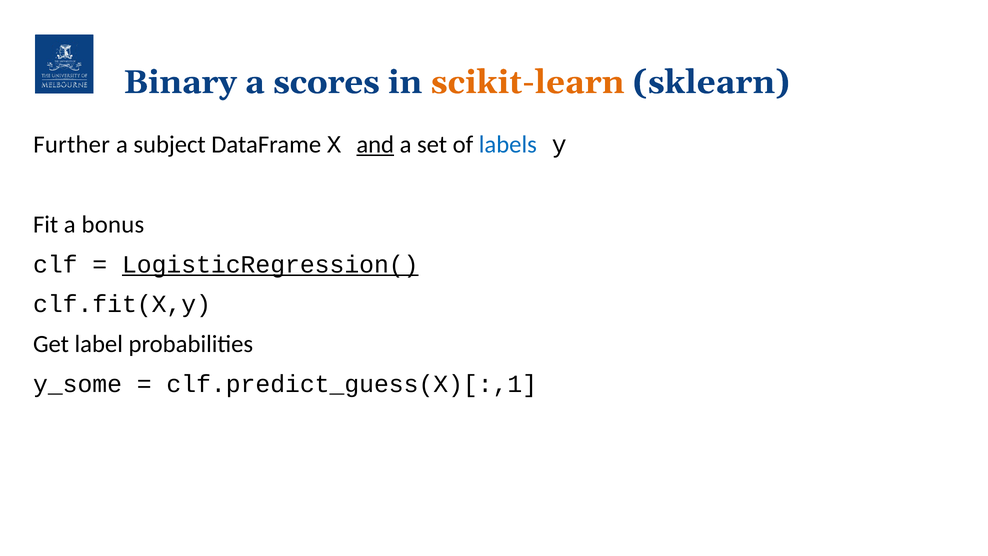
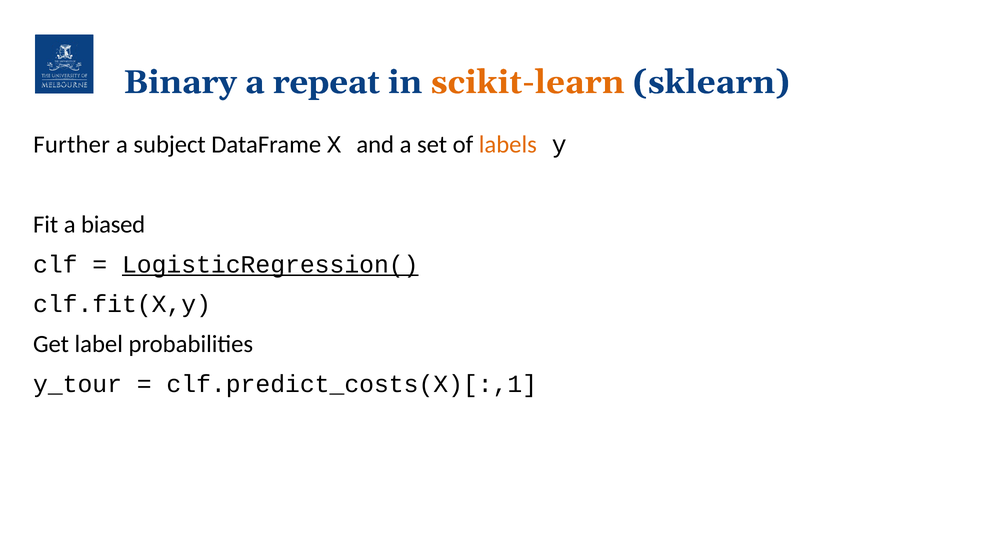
scores: scores -> repeat
and underline: present -> none
labels colour: blue -> orange
bonus: bonus -> biased
y_some: y_some -> y_tour
clf.predict_guess(X)[:,1: clf.predict_guess(X)[:,1 -> clf.predict_costs(X)[:,1
